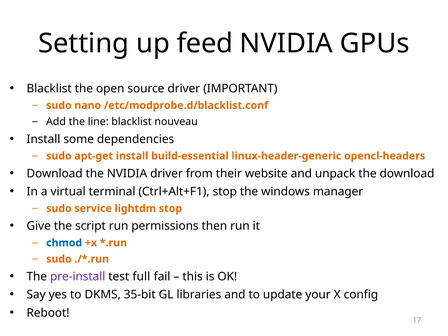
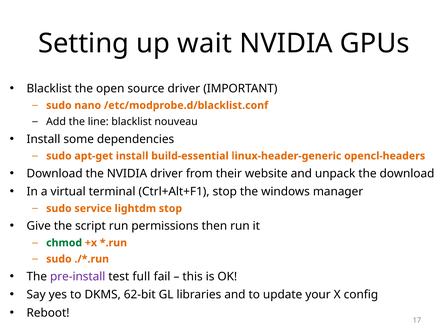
feed: feed -> wait
chmod colour: blue -> green
35-bit: 35-bit -> 62-bit
